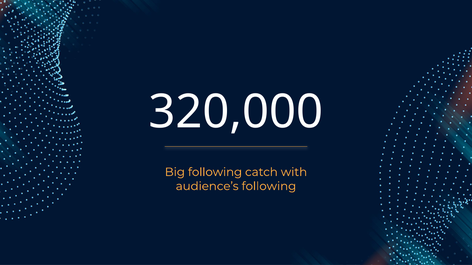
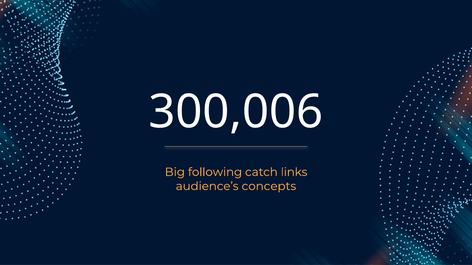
320,000: 320,000 -> 300,006
with: with -> links
audience’s following: following -> concepts
